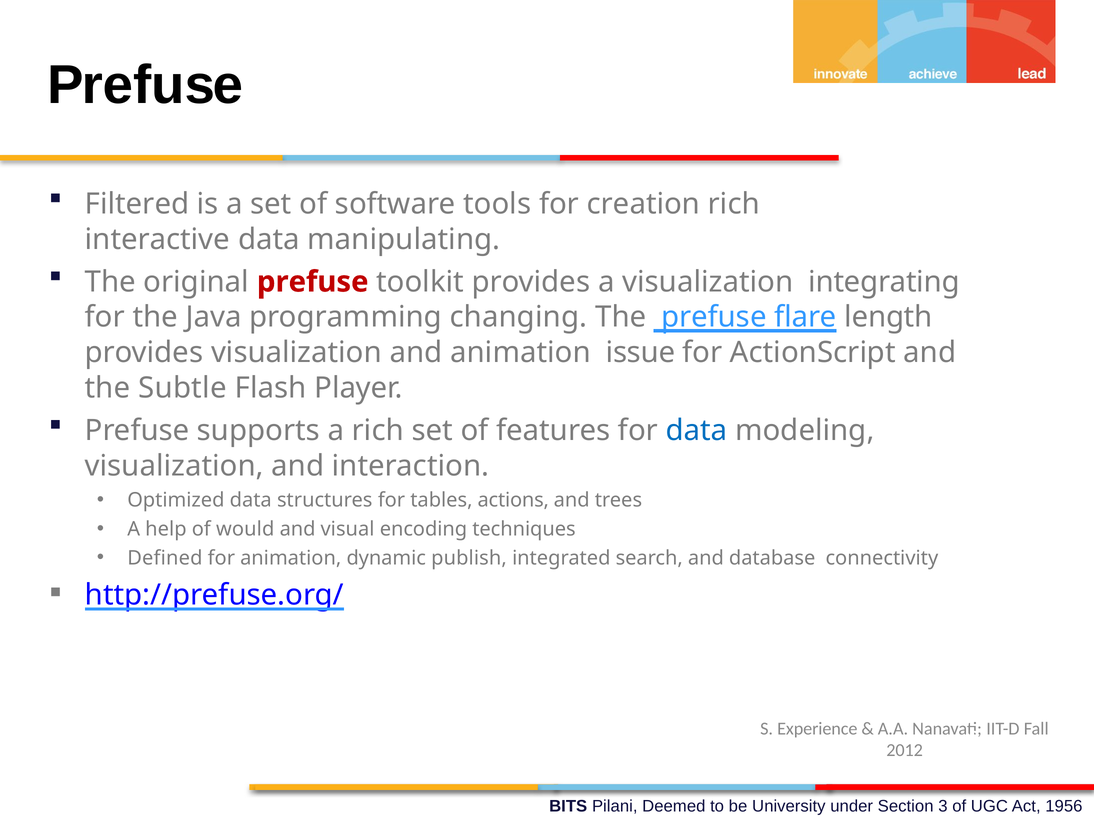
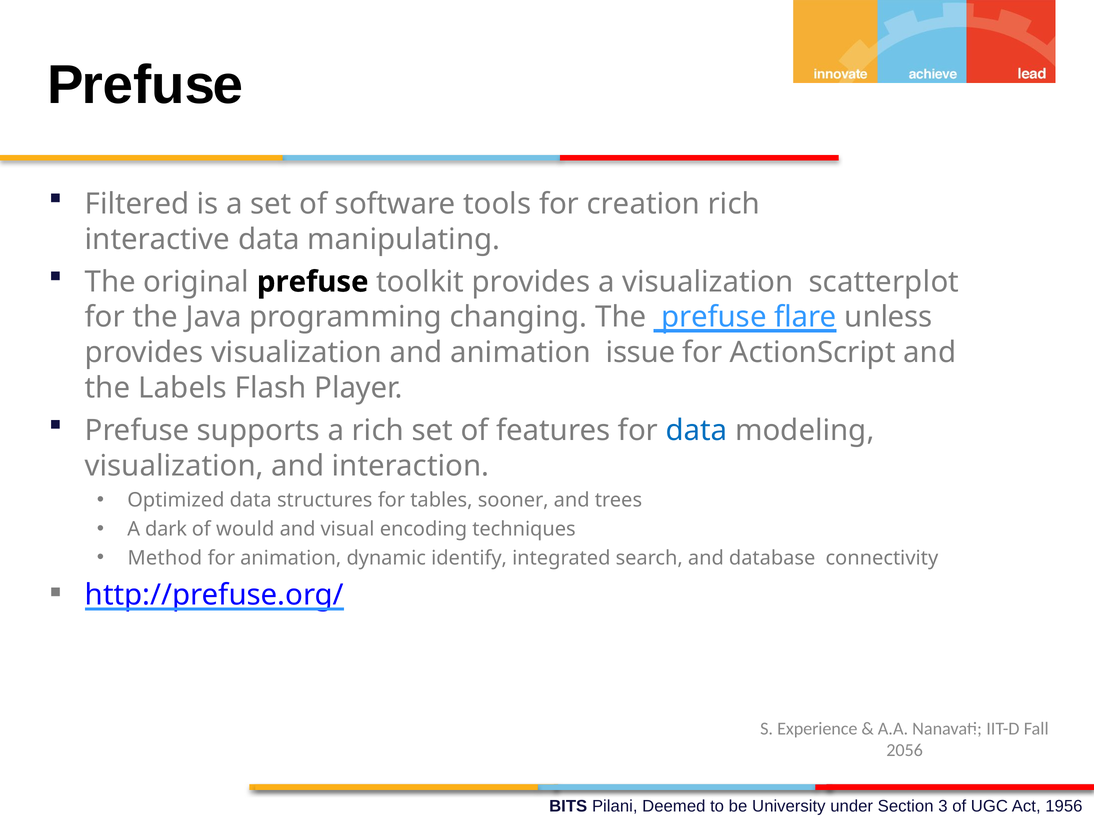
prefuse at (313, 282) colour: red -> black
integrating: integrating -> scatterplot
length: length -> unless
Subtle: Subtle -> Labels
actions: actions -> sooner
help: help -> dark
Defined: Defined -> Method
publish: publish -> identify
2012: 2012 -> 2056
